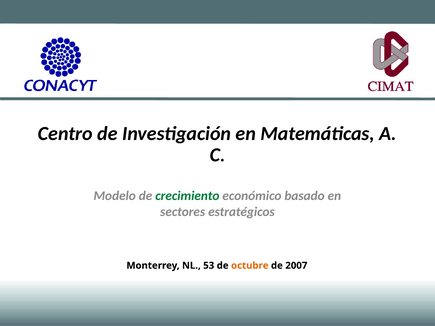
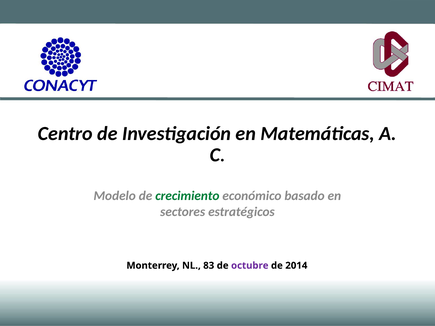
53: 53 -> 83
octubre colour: orange -> purple
2007: 2007 -> 2014
